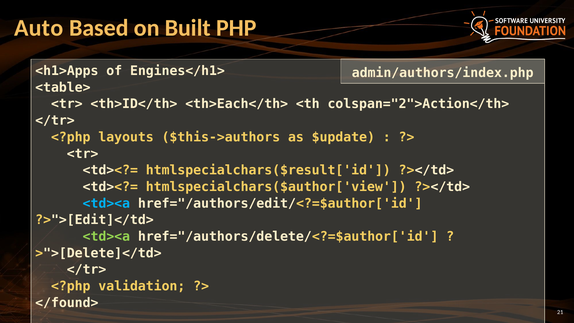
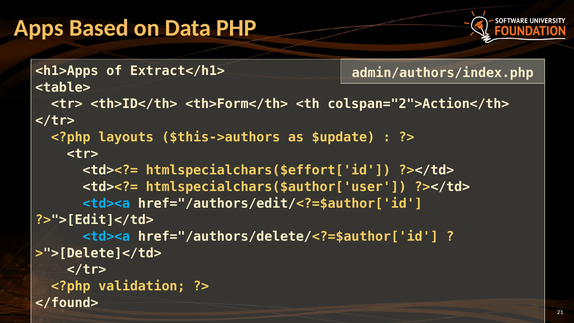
Auto: Auto -> Apps
Built: Built -> Data
Engines</h1>: Engines</h1> -> Extract</h1>
<th>Each</th>: <th>Each</th> -> <th>Form</th>
htmlspecialchars($result['id: htmlspecialchars($result['id -> htmlspecialchars($effort['id
htmlspecialchars($author['view: htmlspecialchars($author['view -> htmlspecialchars($author['user
<td><a at (106, 236) colour: light green -> light blue
